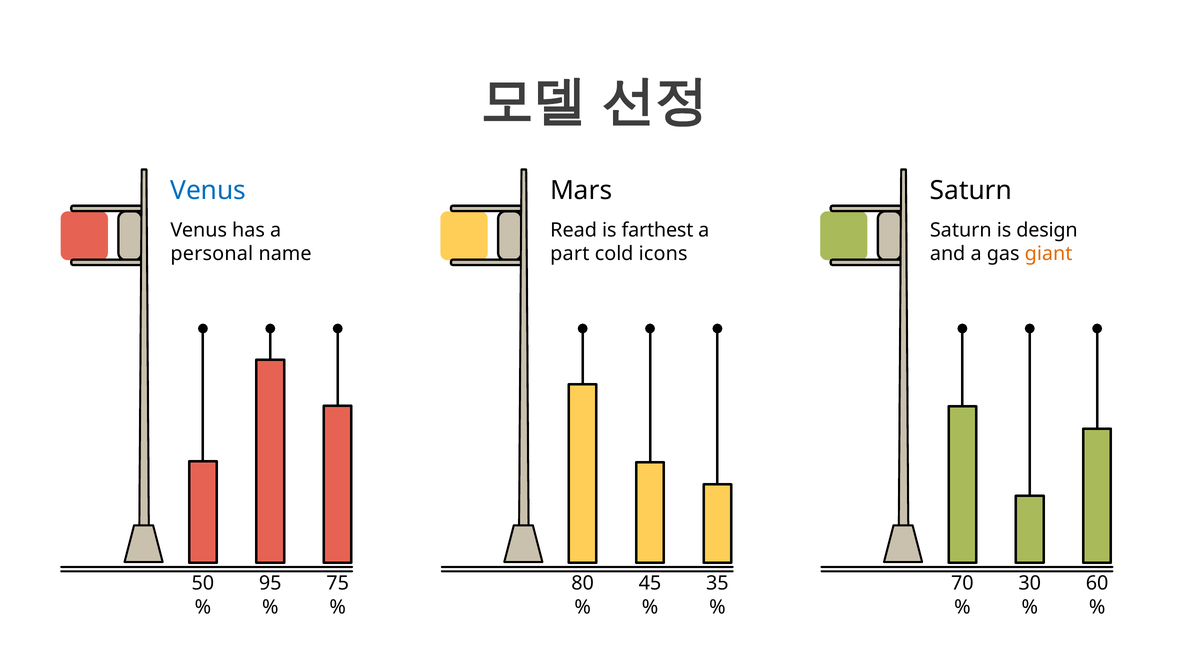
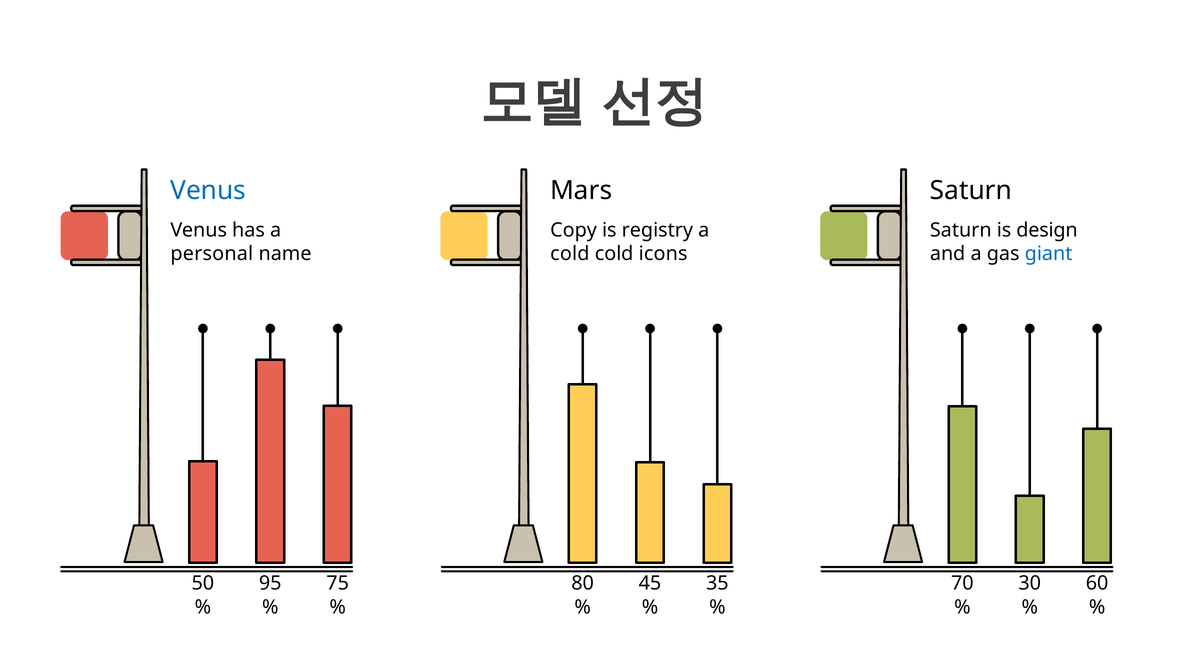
Read: Read -> Copy
farthest: farthest -> registry
part at (570, 254): part -> cold
giant colour: orange -> blue
